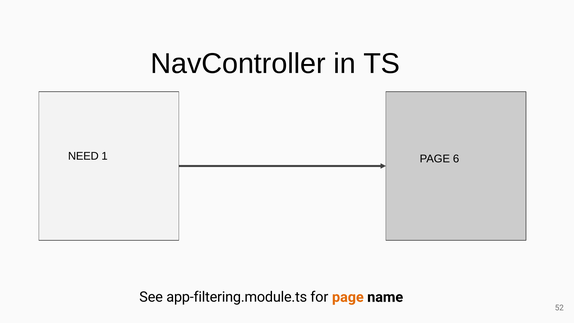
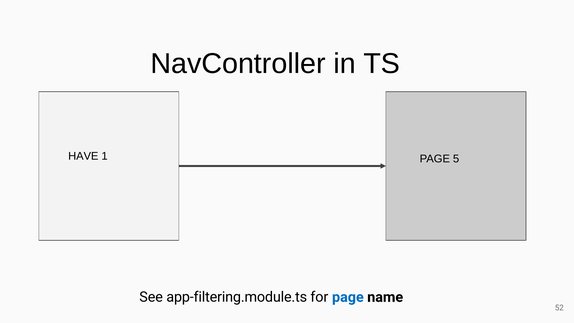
NEED: NEED -> HAVE
6: 6 -> 5
page at (348, 297) colour: orange -> blue
